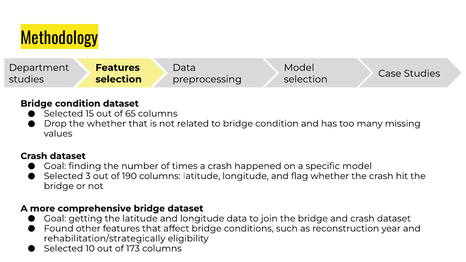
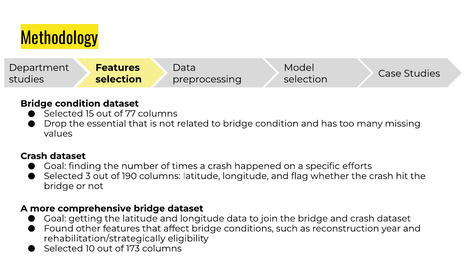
65: 65 -> 77
the whether: whether -> essential
specific model: model -> efforts
